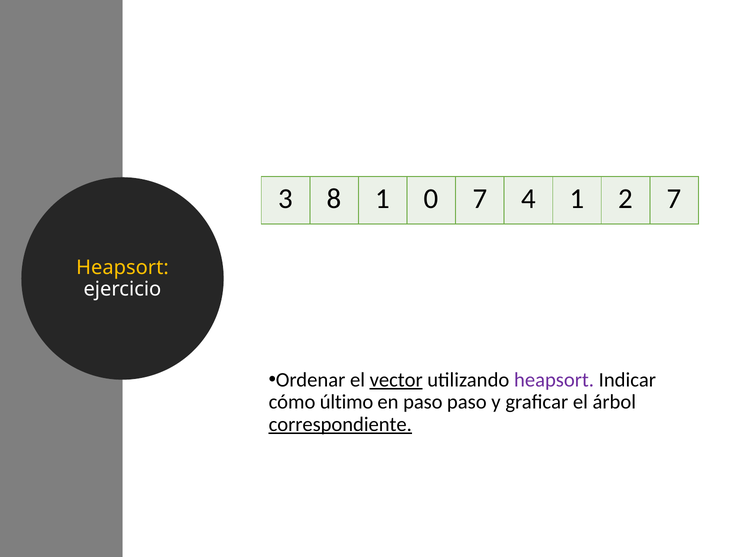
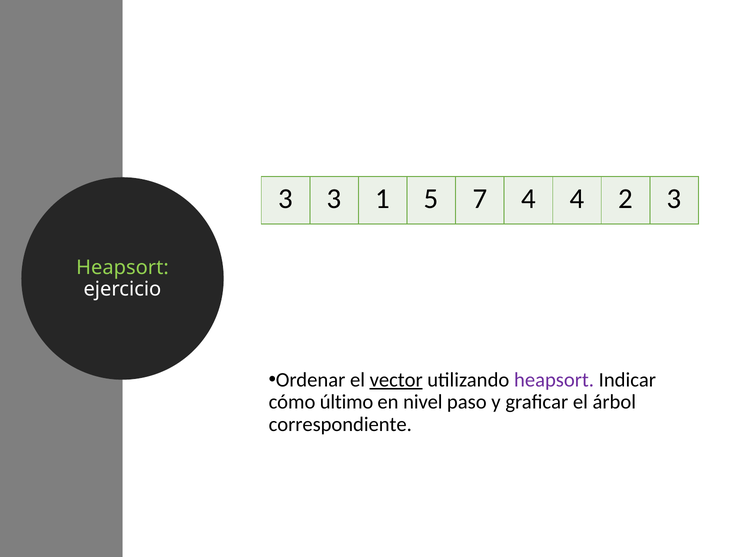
3 8: 8 -> 3
0: 0 -> 5
4 1: 1 -> 4
2 7: 7 -> 3
Heapsort at (122, 267) colour: yellow -> light green
en paso: paso -> nivel
correspondiente underline: present -> none
